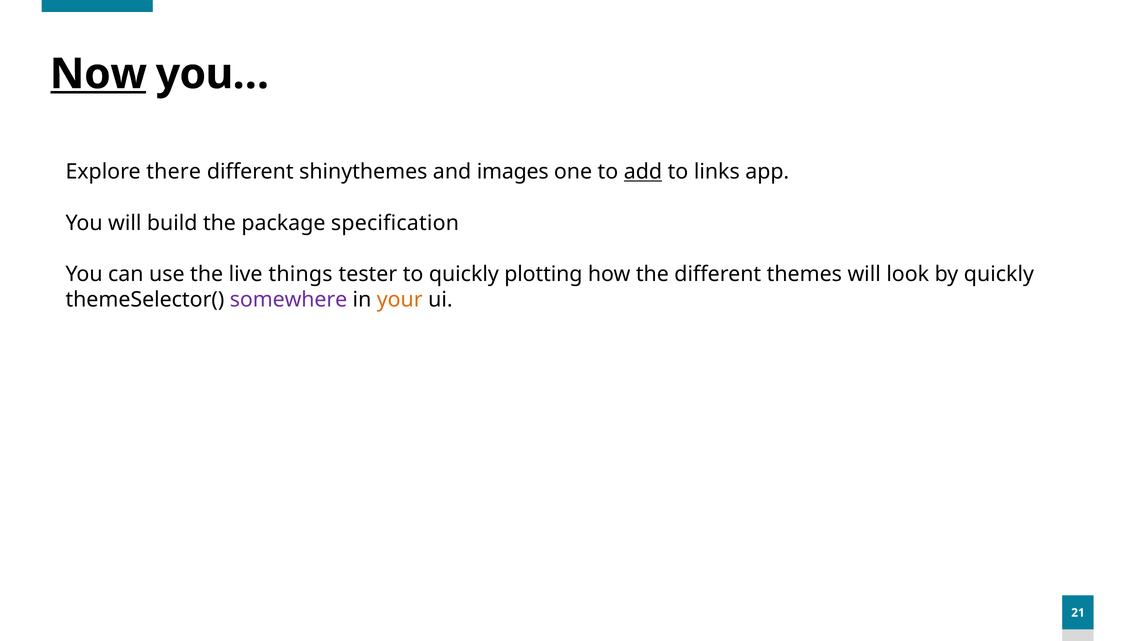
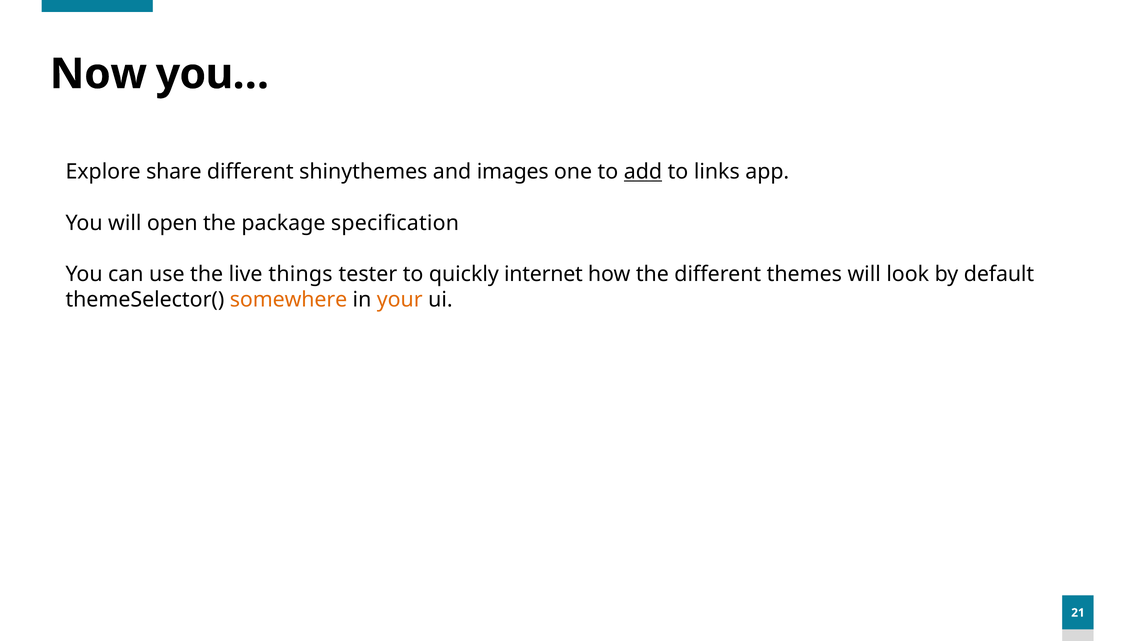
Now underline: present -> none
there: there -> share
build: build -> open
plotting: plotting -> internet
by quickly: quickly -> default
somewhere colour: purple -> orange
